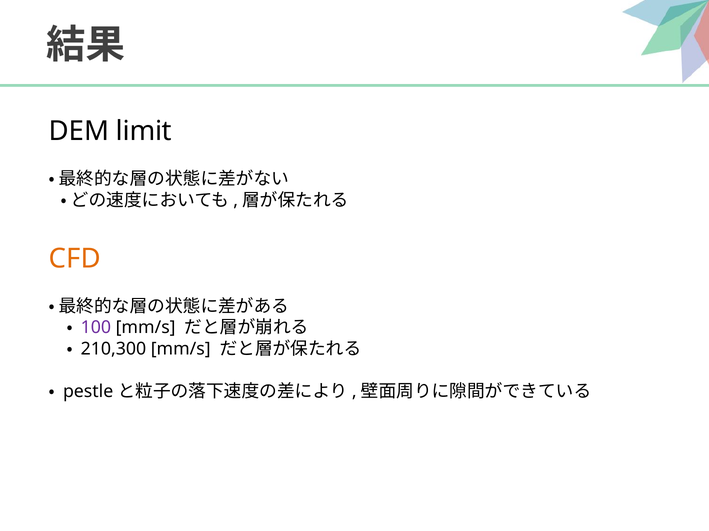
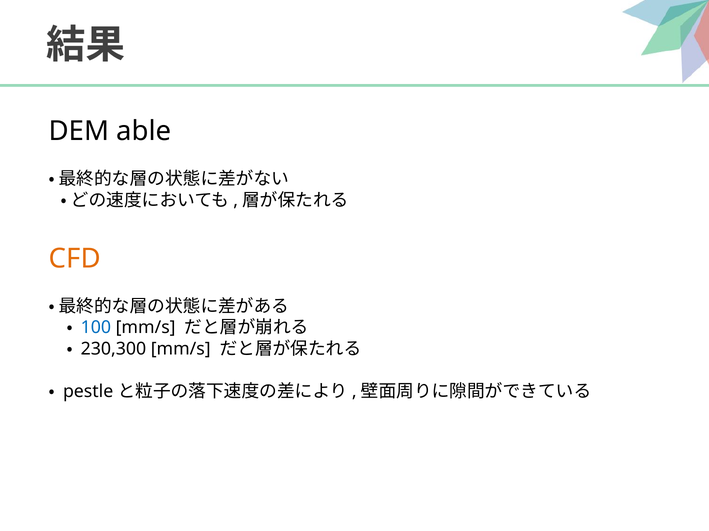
limit: limit -> able
100 colour: purple -> blue
210,300: 210,300 -> 230,300
